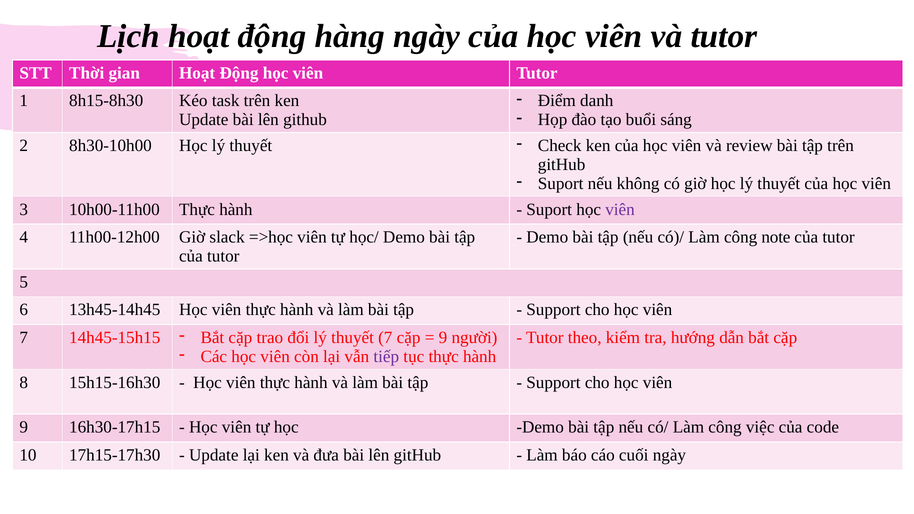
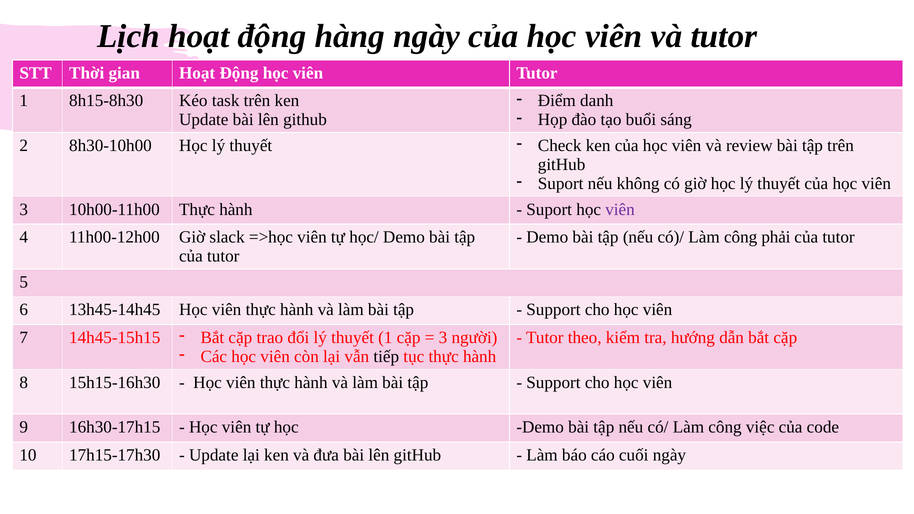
note: note -> phải
thuyết 7: 7 -> 1
9 at (443, 338): 9 -> 3
tiếp colour: purple -> black
